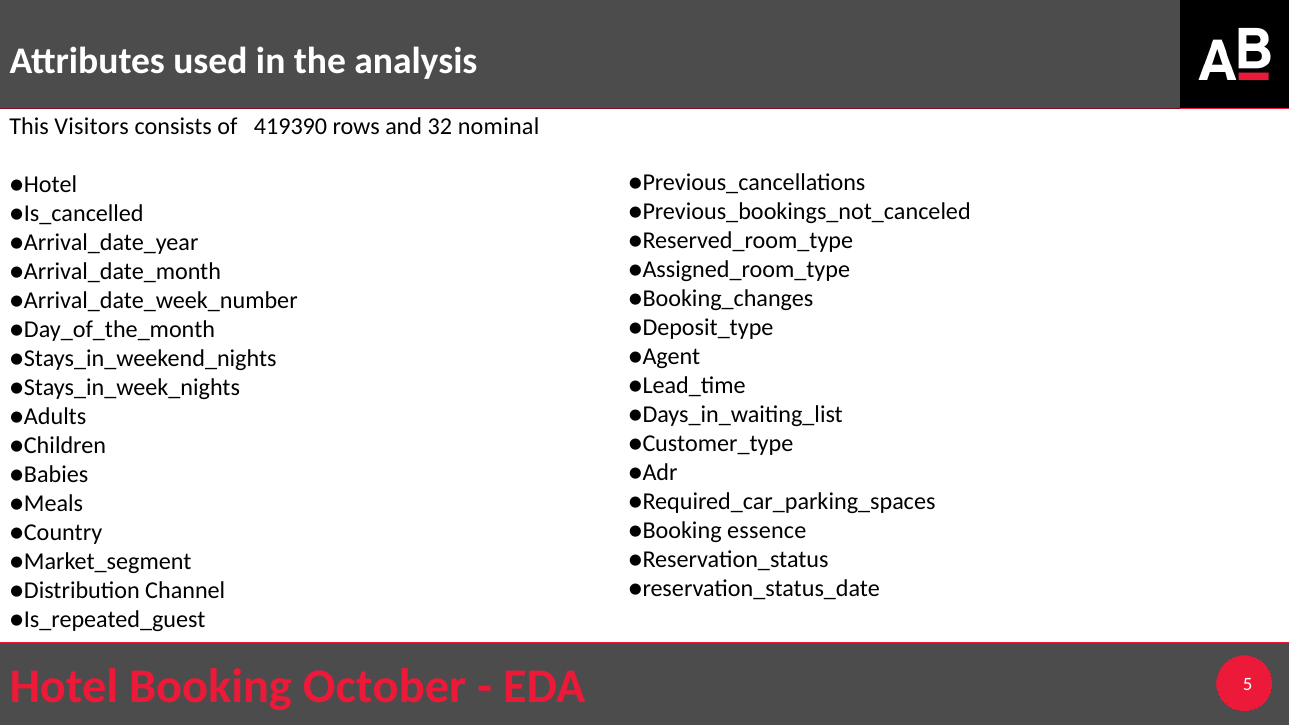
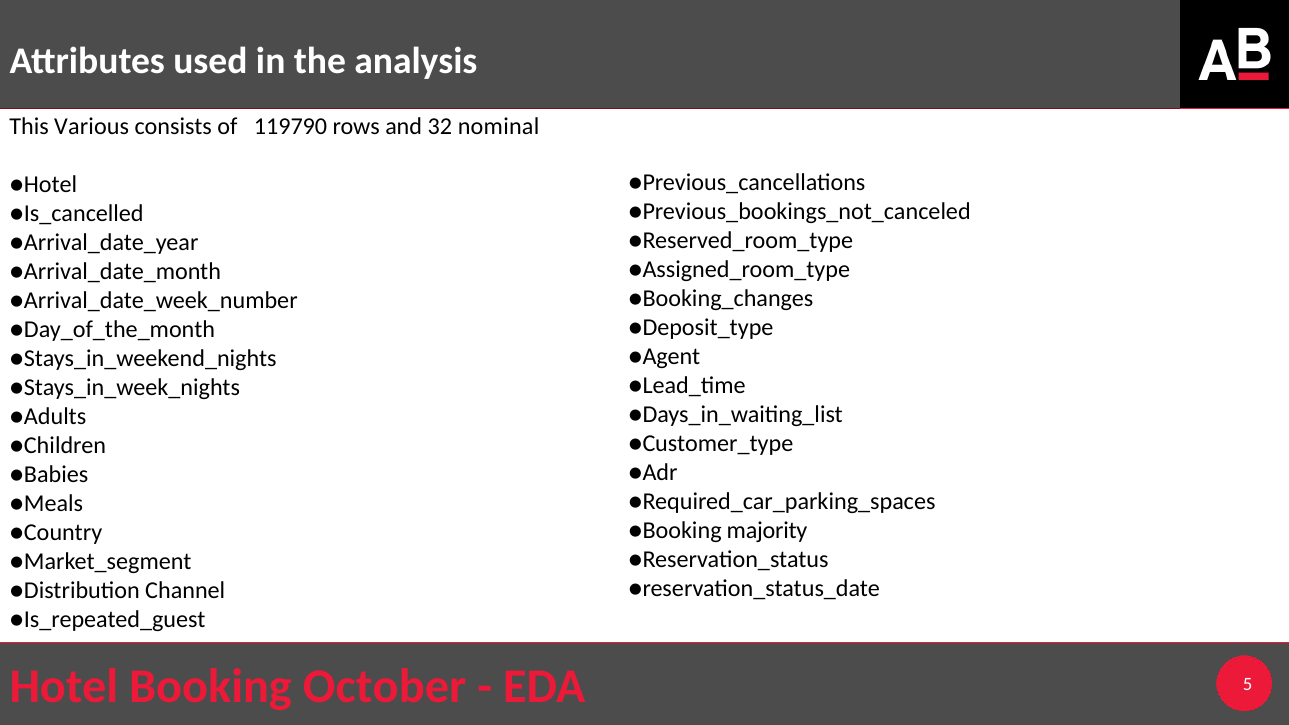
Visitors: Visitors -> Various
419390: 419390 -> 119790
essence: essence -> majority
